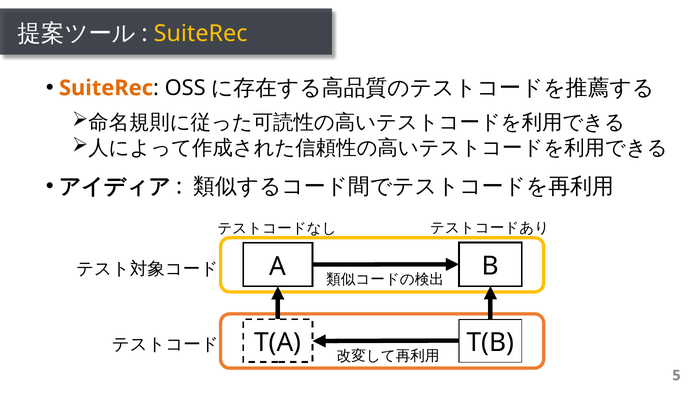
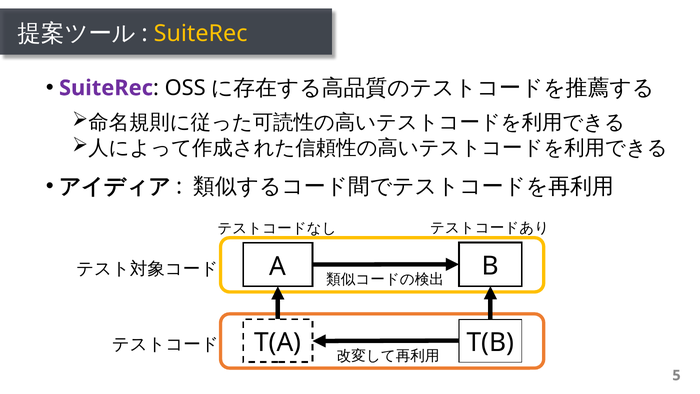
SuiteRec at (106, 88) colour: orange -> purple
